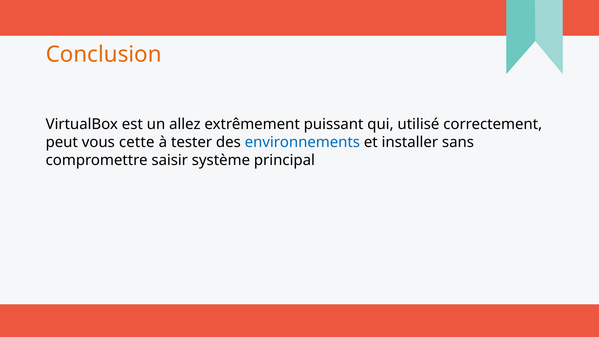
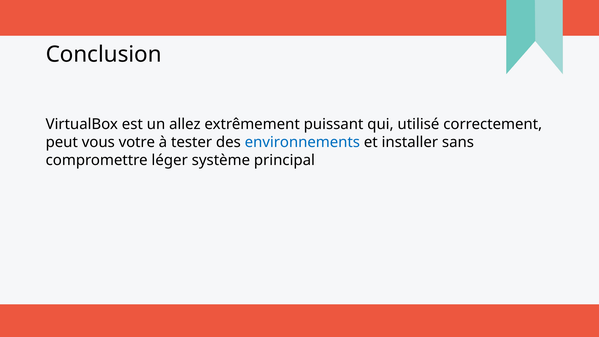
Conclusion colour: orange -> black
cette: cette -> votre
saisir: saisir -> léger
